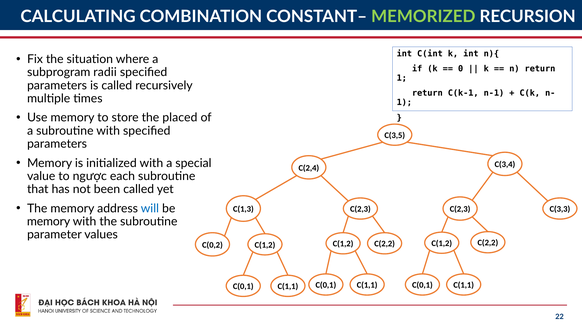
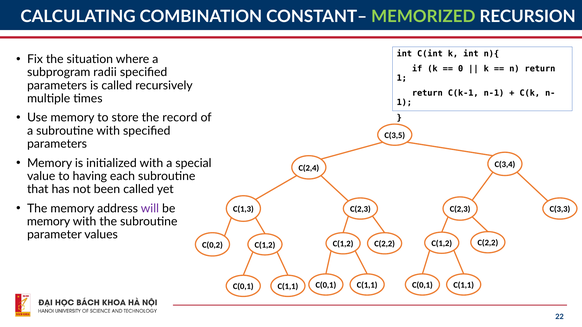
placed: placed -> record
ngược: ngược -> having
will colour: blue -> purple
